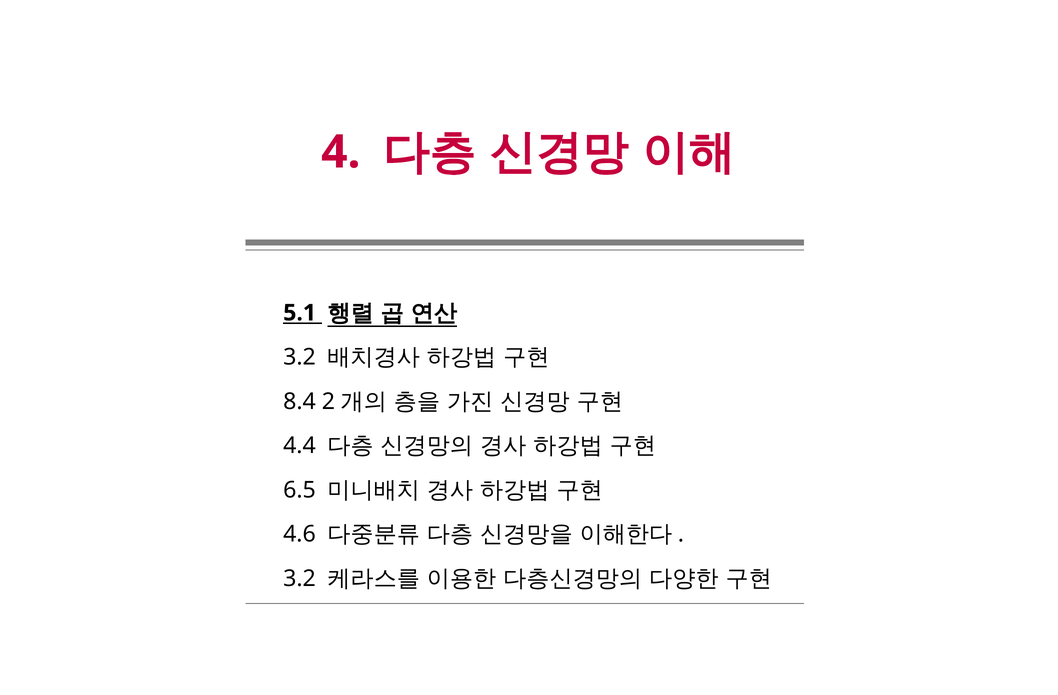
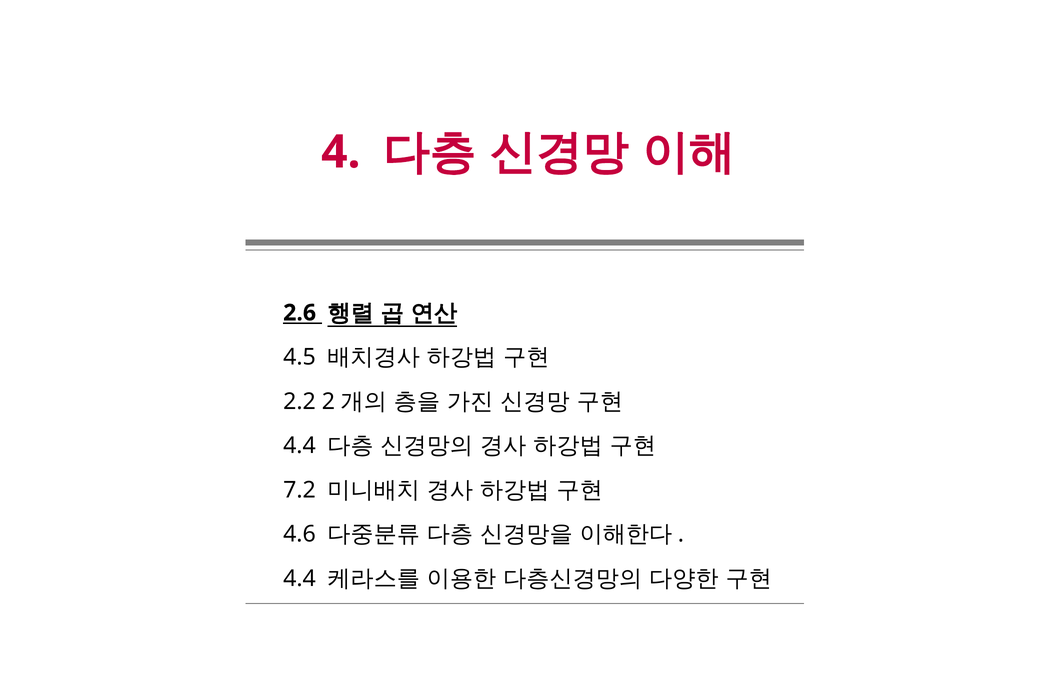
5.1: 5.1 -> 2.6
3.2 at (300, 357): 3.2 -> 4.5
8.4: 8.4 -> 2.2
6.5: 6.5 -> 7.2
3.2 at (300, 578): 3.2 -> 4.4
